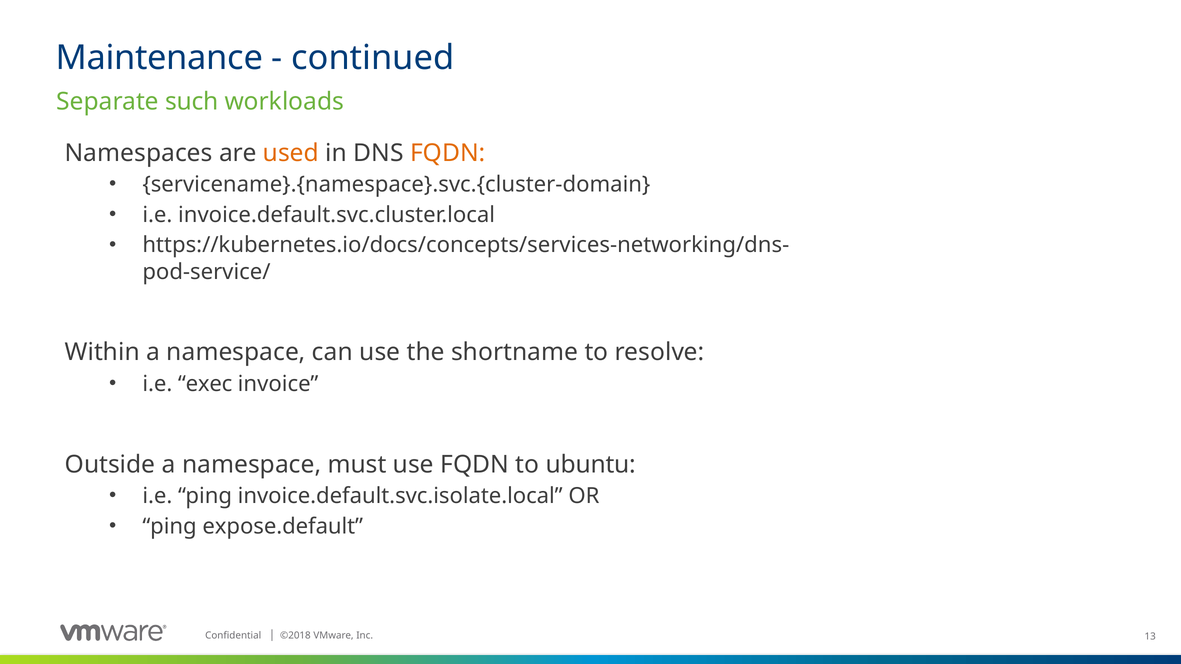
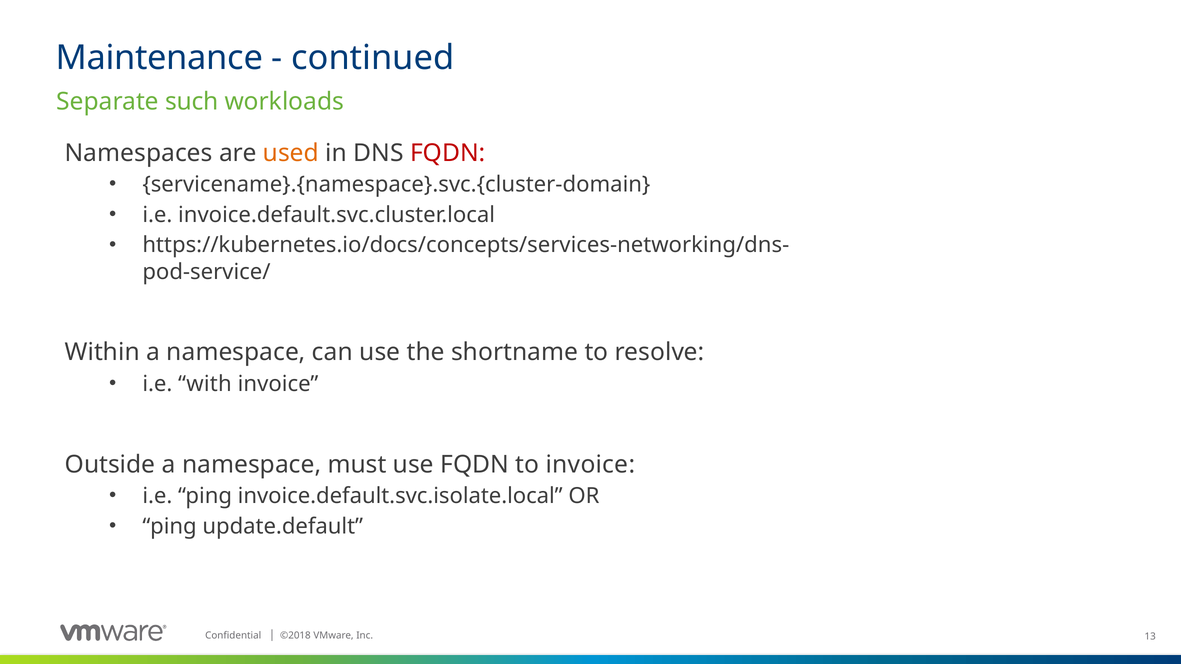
FQDN at (448, 153) colour: orange -> red
exec: exec -> with
to ubuntu: ubuntu -> invoice
expose.default: expose.default -> update.default
